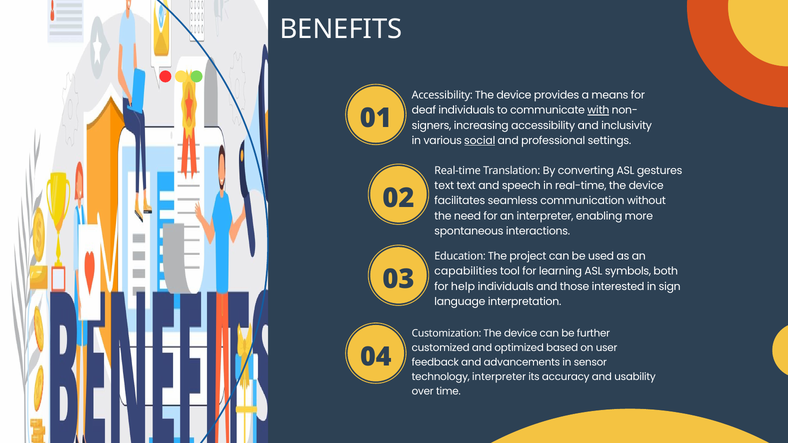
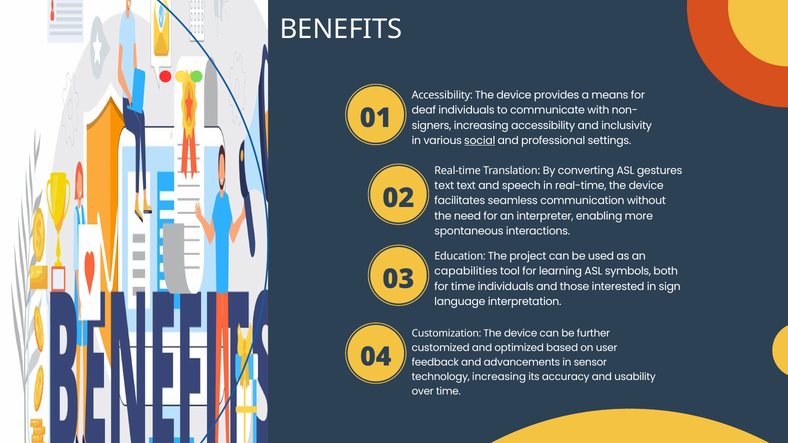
with underline: present -> none
for help: help -> time
technology interpreter: interpreter -> increasing
